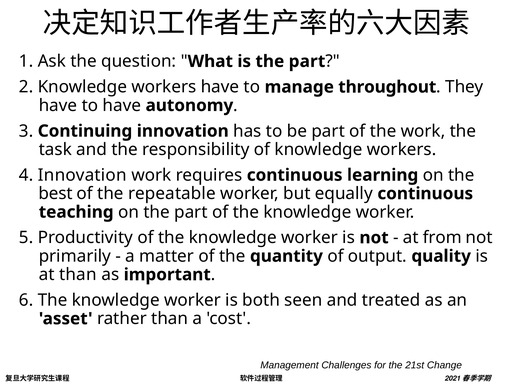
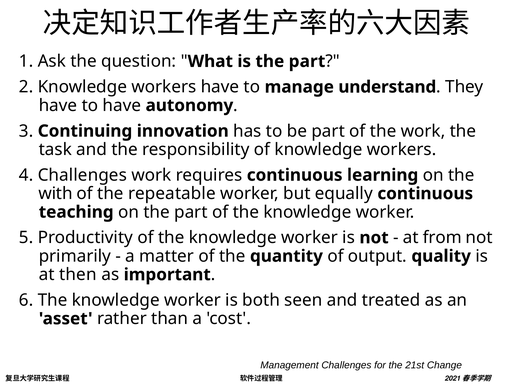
throughout: throughout -> understand
4 Innovation: Innovation -> Challenges
best: best -> with
at than: than -> then
